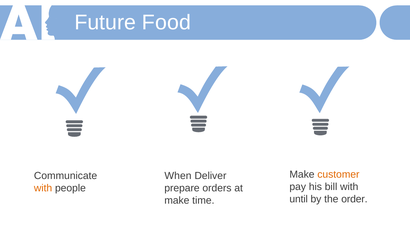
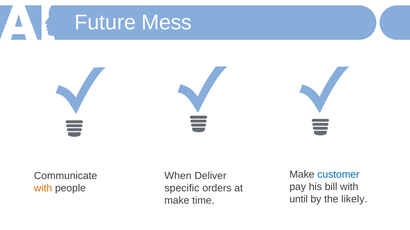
Food: Food -> Mess
customer colour: orange -> blue
prepare: prepare -> specific
order: order -> likely
